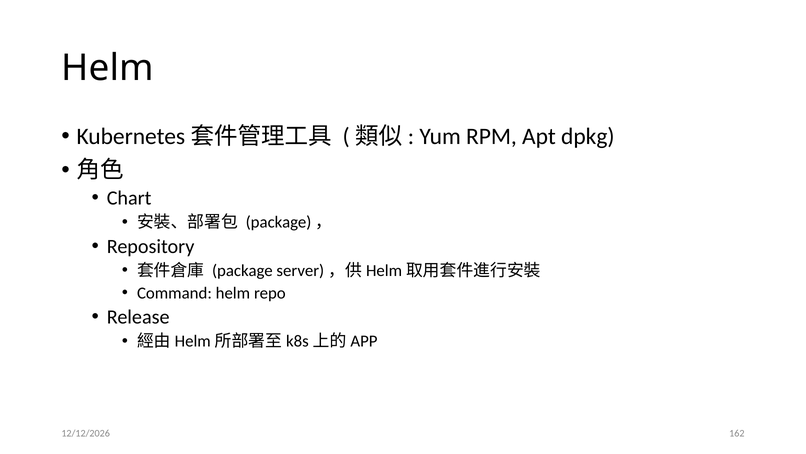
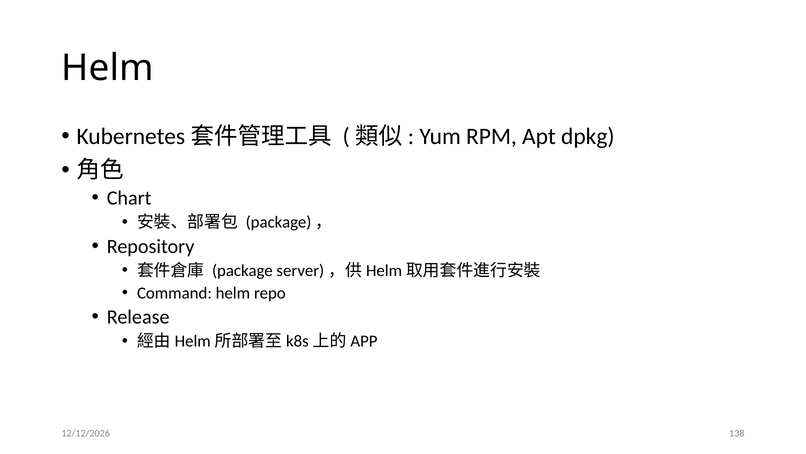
162: 162 -> 138
